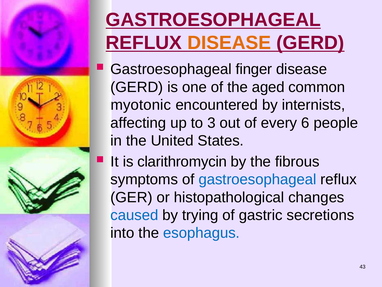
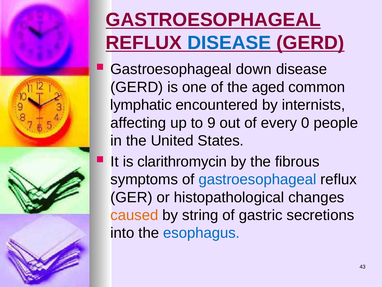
DISEASE at (229, 43) colour: orange -> blue
finger: finger -> down
myotonic: myotonic -> lymphatic
3: 3 -> 9
6: 6 -> 0
caused colour: blue -> orange
trying: trying -> string
